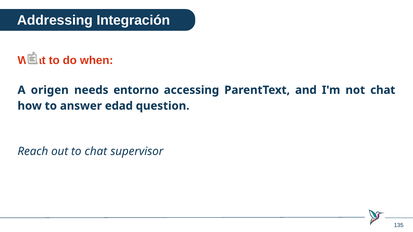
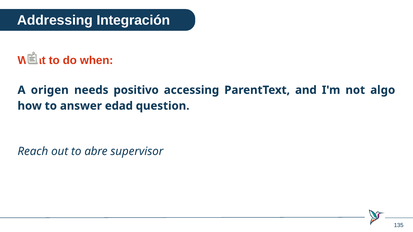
entorno: entorno -> positivo
not chat: chat -> algo
to chat: chat -> abre
